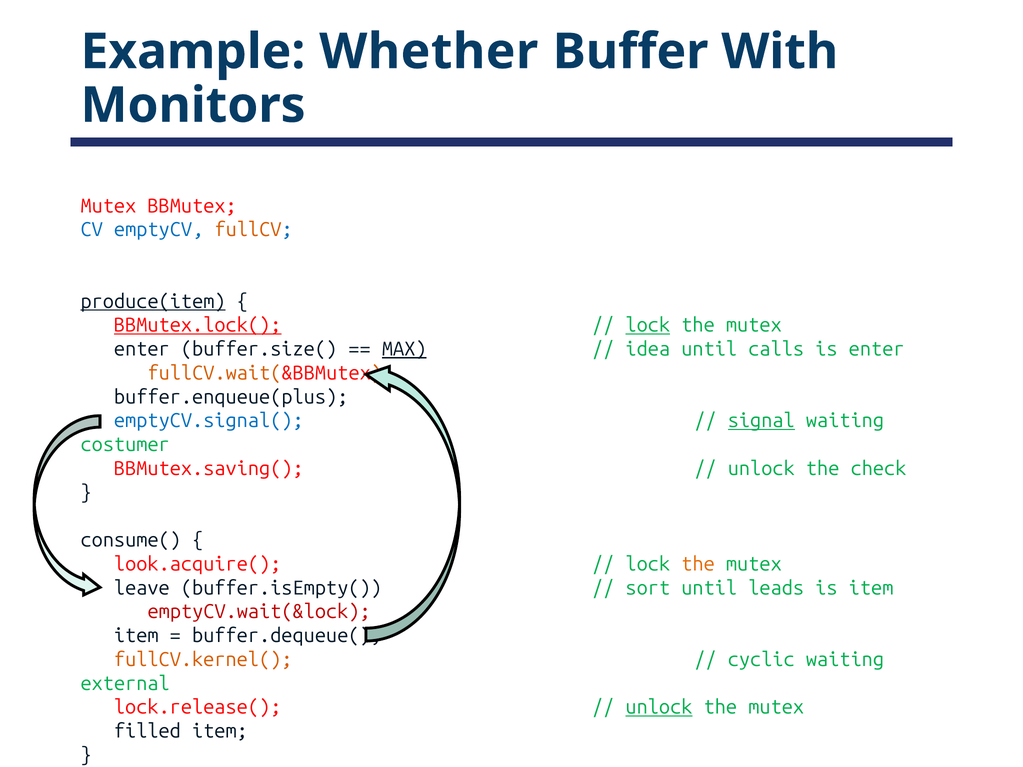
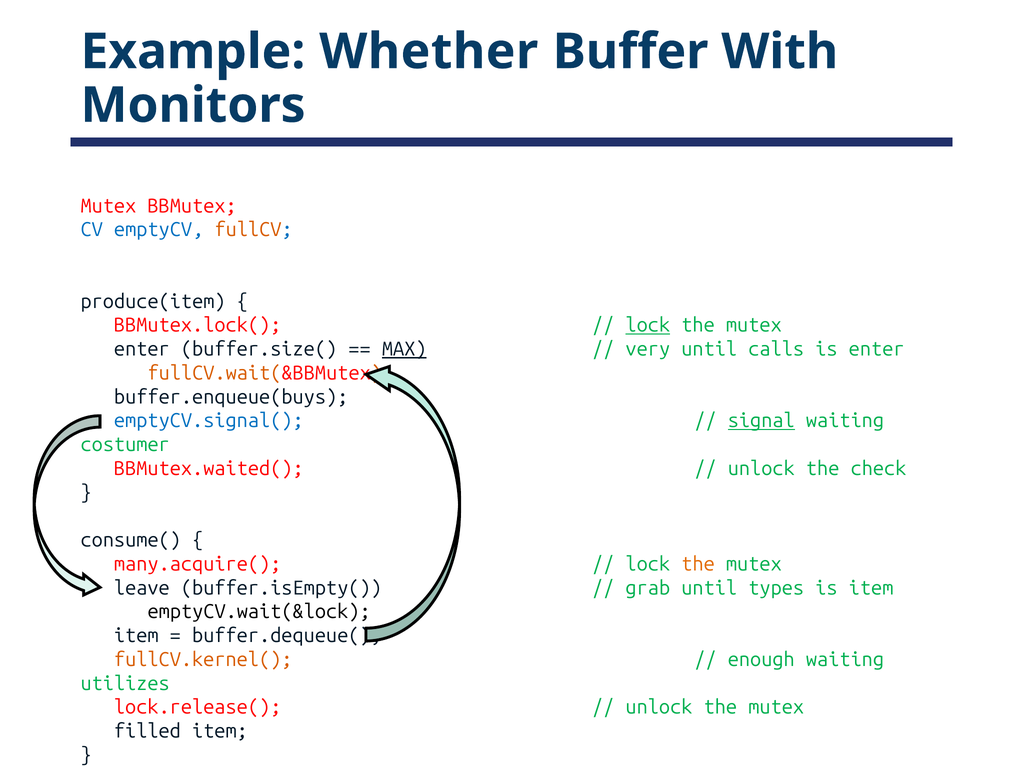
produce(item underline: present -> none
BBMutex.lock( underline: present -> none
idea: idea -> very
buffer.enqueue(plus: buffer.enqueue(plus -> buffer.enqueue(buys
BBMutex.saving(: BBMutex.saving( -> BBMutex.waited(
look.acquire(: look.acquire( -> many.acquire(
sort: sort -> grab
leads: leads -> types
emptyCV.wait(&lock colour: red -> black
cyclic: cyclic -> enough
external: external -> utilizes
unlock at (659, 708) underline: present -> none
